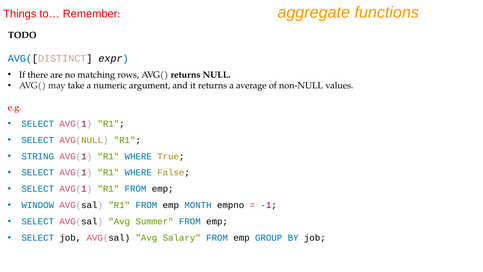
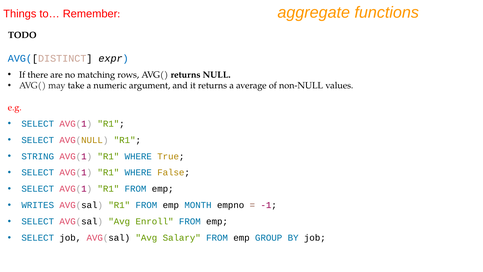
WINDOW: WINDOW -> WRITES
Summer: Summer -> Enroll
